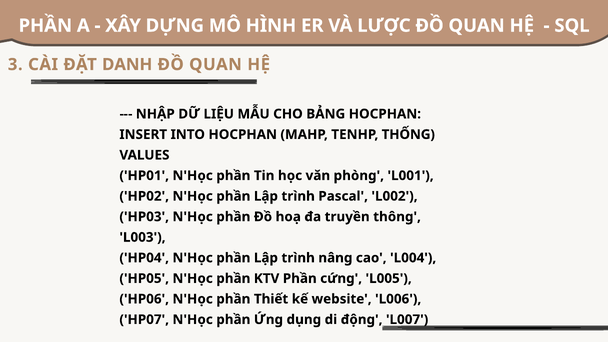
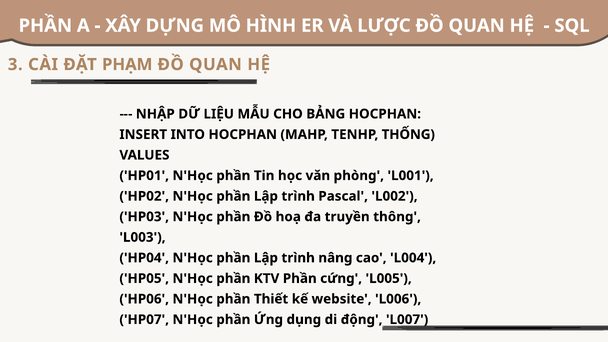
DANH: DANH -> PHẠM
